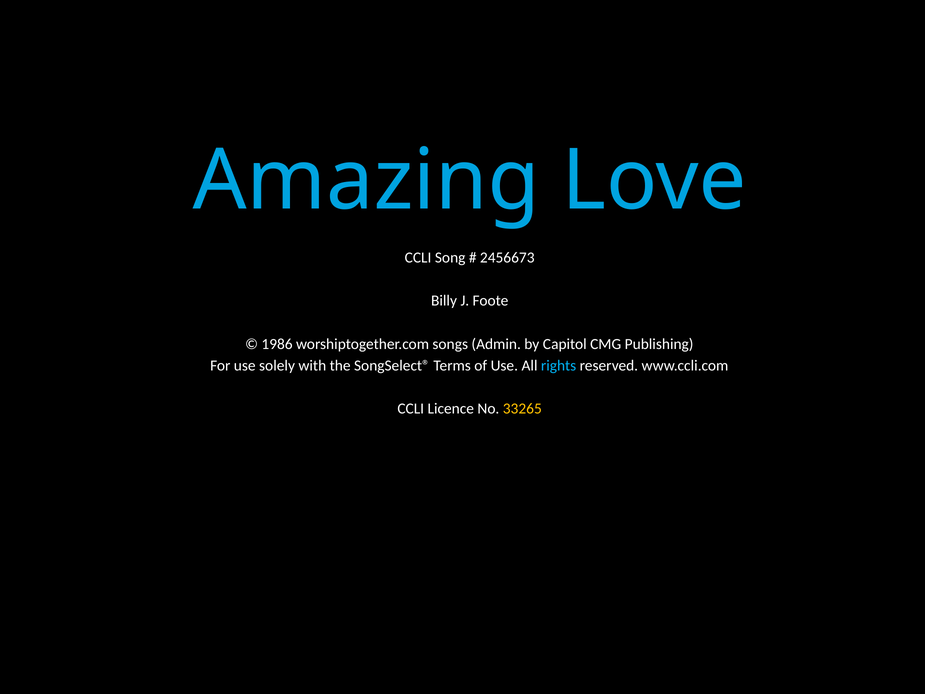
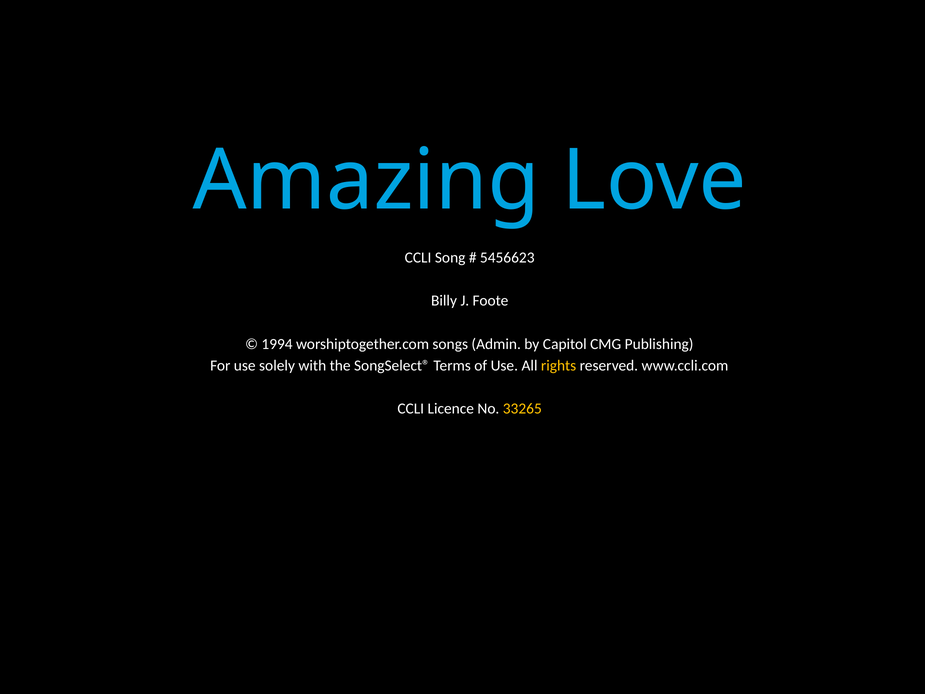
2456673: 2456673 -> 5456623
1986: 1986 -> 1994
rights colour: light blue -> yellow
